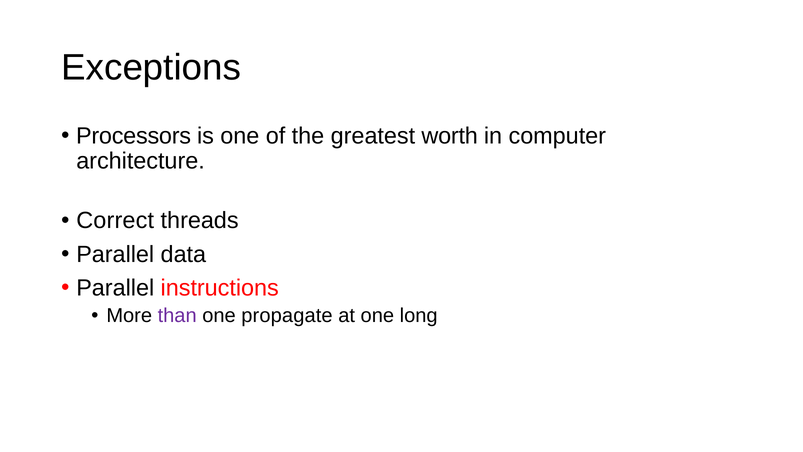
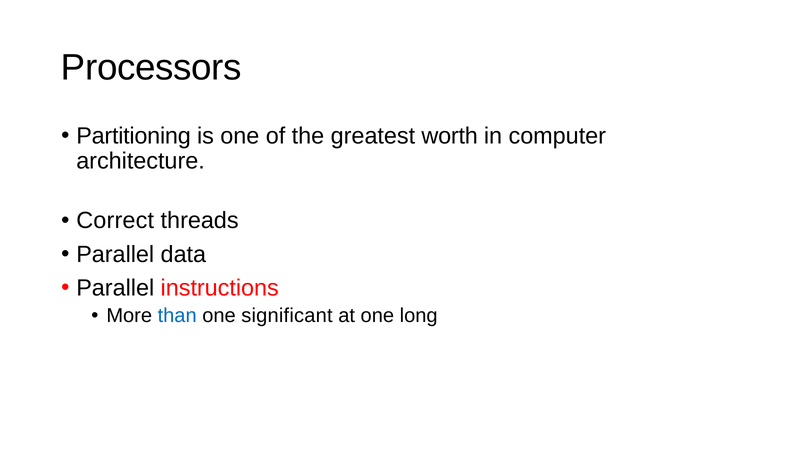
Exceptions: Exceptions -> Processors
Processors: Processors -> Partitioning
than colour: purple -> blue
propagate: propagate -> significant
